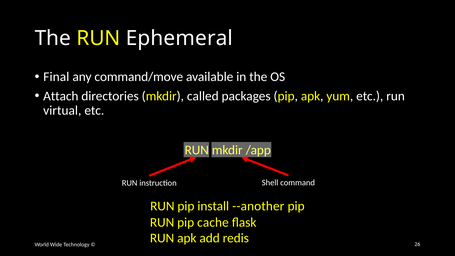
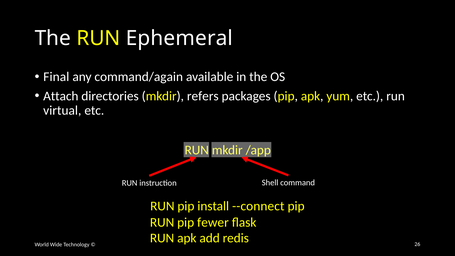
command/move: command/move -> command/again
called: called -> refers
--another: --another -> --connect
cache: cache -> fewer
